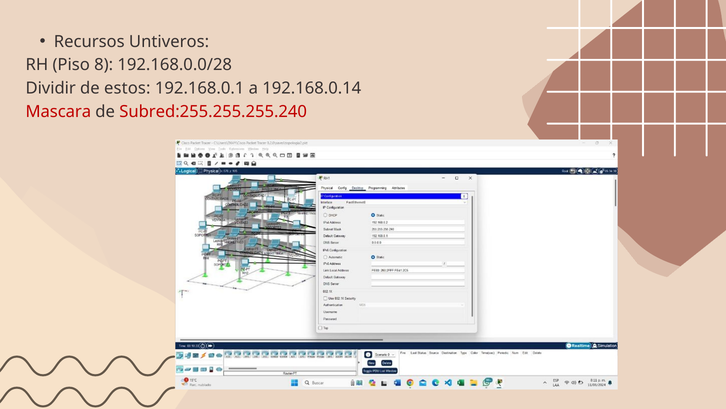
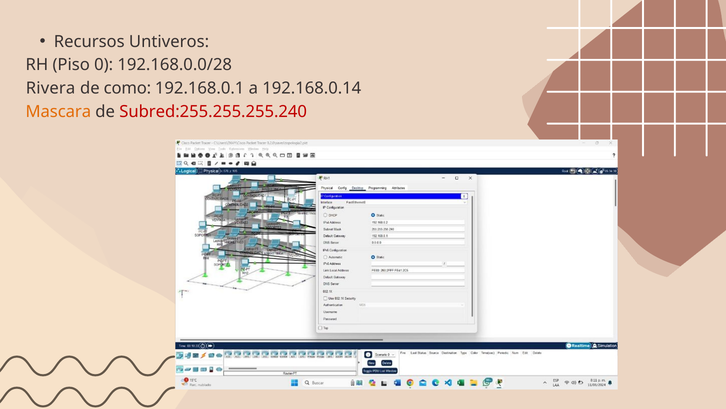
8: 8 -> 0
Dividir: Dividir -> Rivera
estos: estos -> como
Mascara colour: red -> orange
